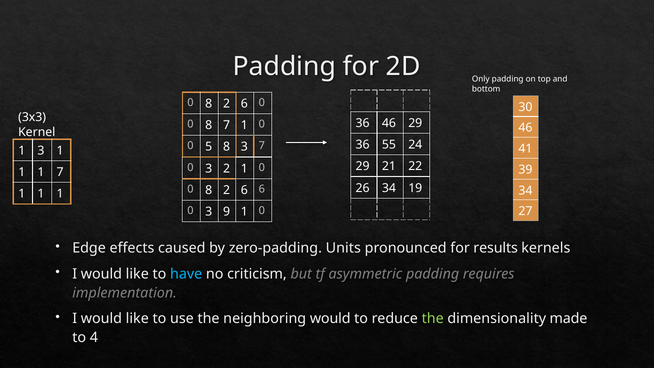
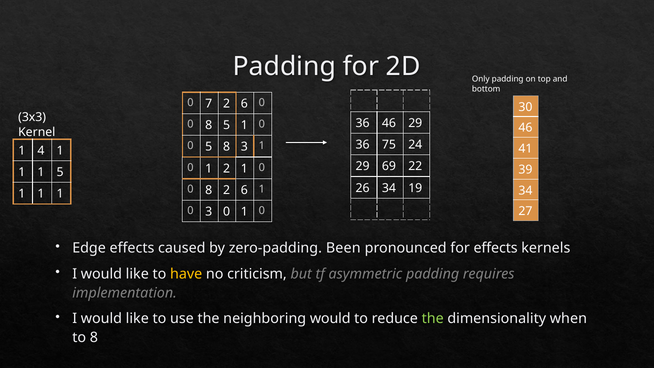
8 at (209, 104): 8 -> 7
8 7: 7 -> 5
55: 55 -> 75
3 7: 7 -> 1
1 3: 3 -> 4
21: 21 -> 69
3 at (209, 168): 3 -> 1
1 7: 7 -> 5
6 6: 6 -> 1
3 9: 9 -> 0
Units: Units -> Been
for results: results -> effects
have colour: light blue -> yellow
made: made -> when
to 4: 4 -> 8
